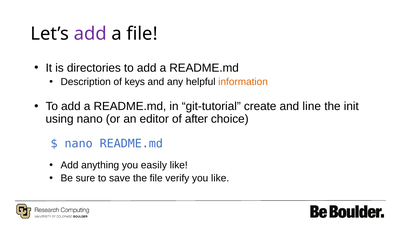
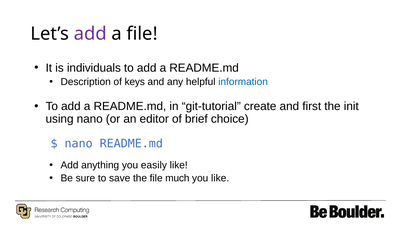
directories: directories -> individuals
information colour: orange -> blue
line: line -> first
after: after -> brief
verify: verify -> much
